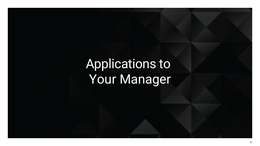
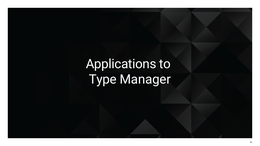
Your: Your -> Type
